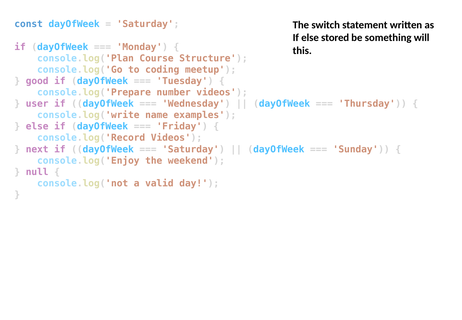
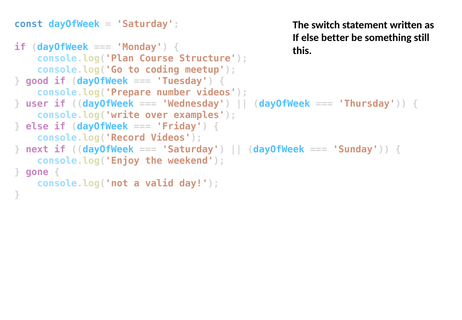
stored: stored -> better
will: will -> still
name: name -> over
null: null -> gone
